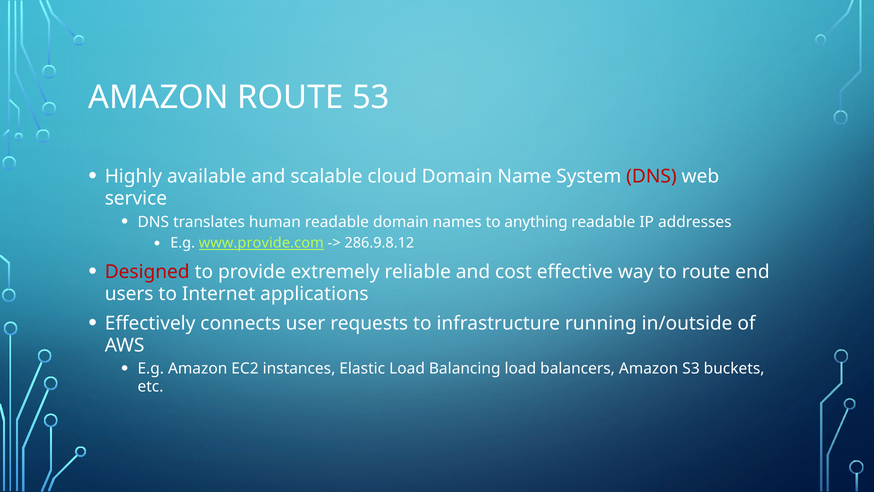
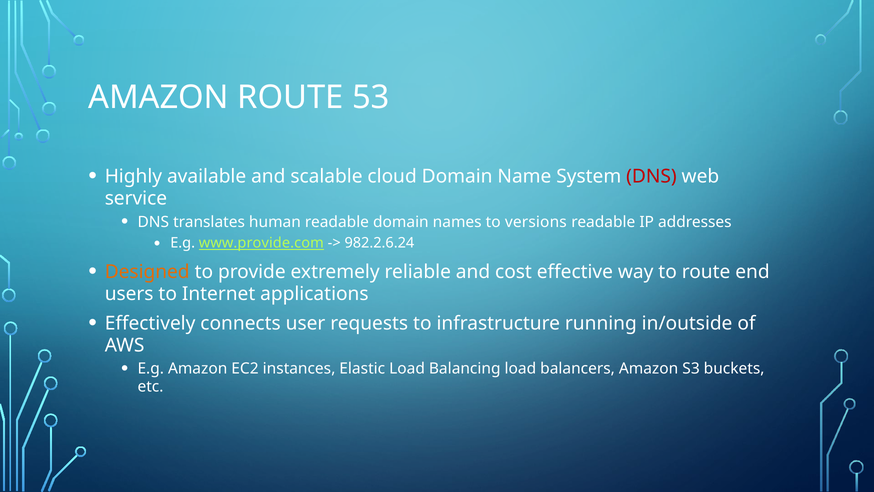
anything: anything -> versions
286.9.8.12: 286.9.8.12 -> 982.2.6.24
Designed colour: red -> orange
